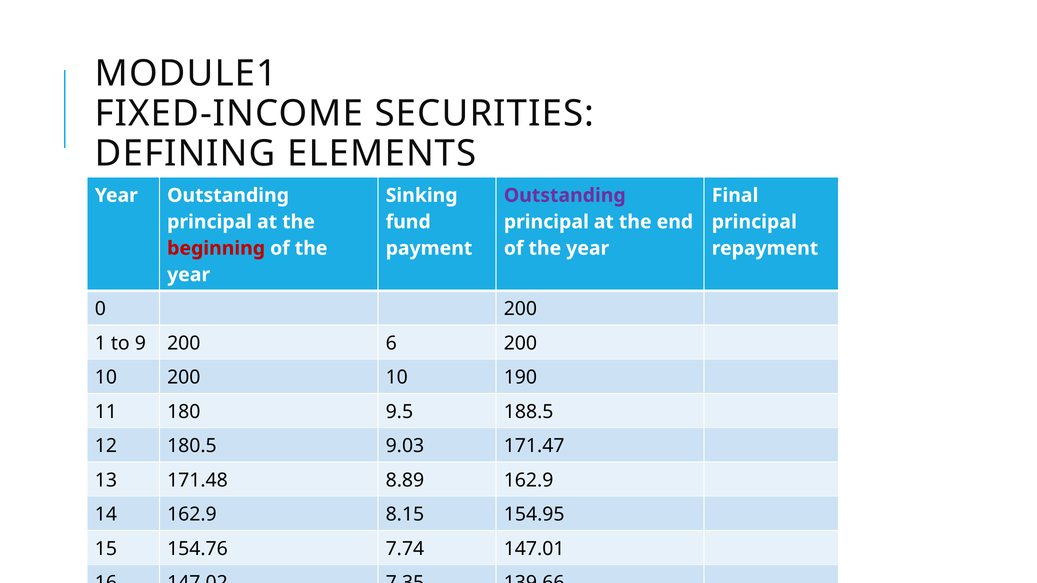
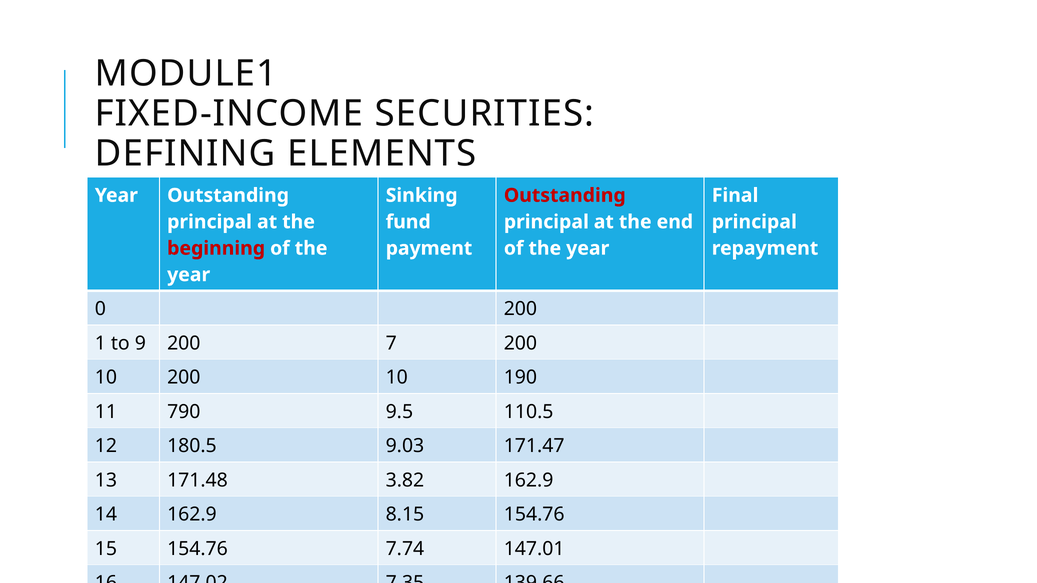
Outstanding at (565, 196) colour: purple -> red
6: 6 -> 7
180: 180 -> 790
188.5: 188.5 -> 110.5
8.89: 8.89 -> 3.82
8.15 154.95: 154.95 -> 154.76
